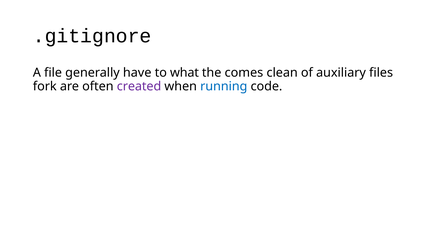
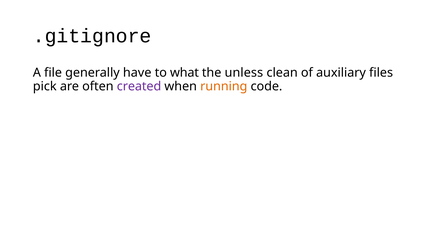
comes: comes -> unless
fork: fork -> pick
running colour: blue -> orange
